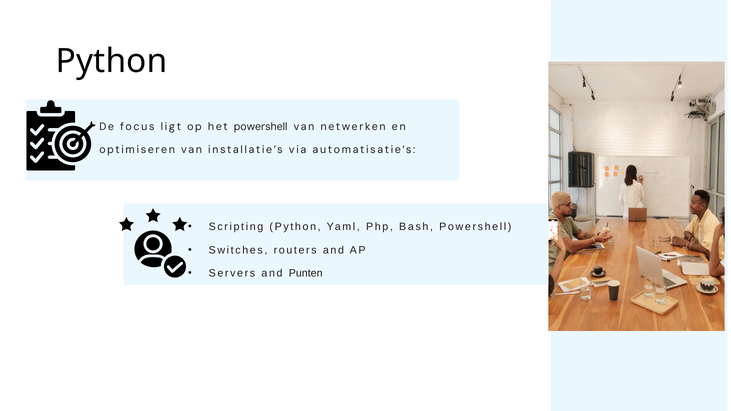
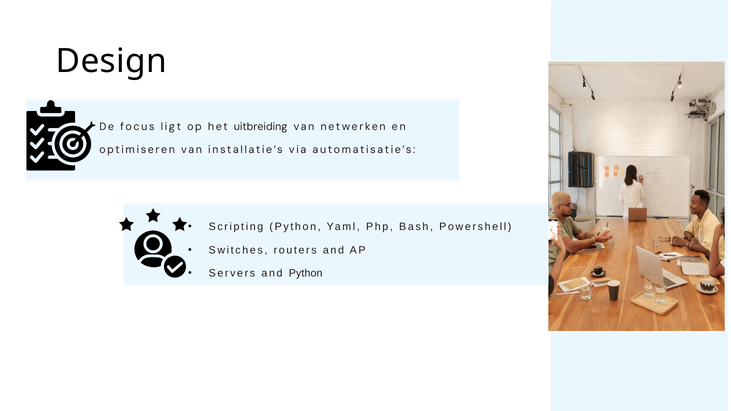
Python at (112, 61): Python -> Design
het powershell: powershell -> uitbreiding
and Punten: Punten -> Python
